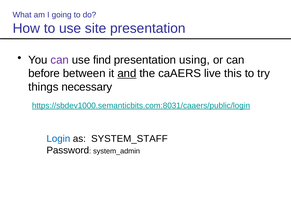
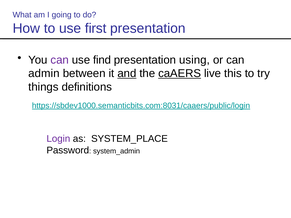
site: site -> first
before: before -> admin
caAERS underline: none -> present
necessary: necessary -> definitions
Login colour: blue -> purple
SYSTEM_STAFF: SYSTEM_STAFF -> SYSTEM_PLACE
